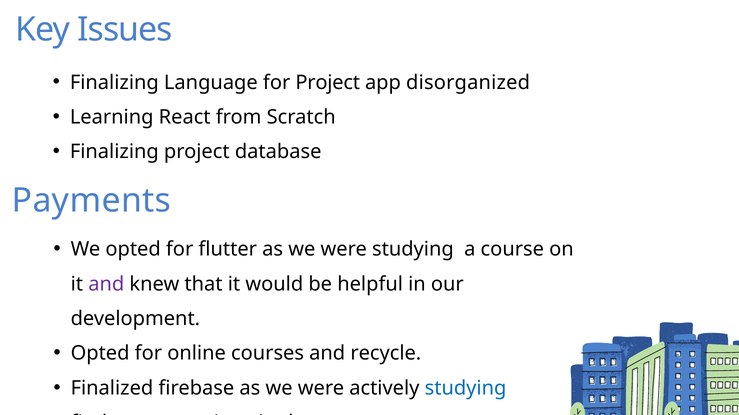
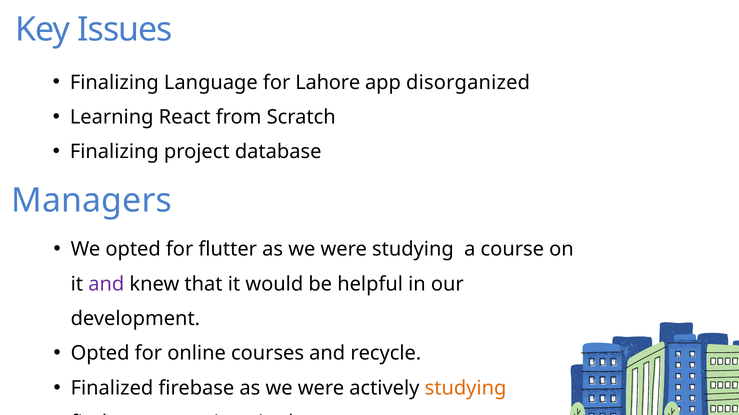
for Project: Project -> Lahore
Payments: Payments -> Managers
studying at (466, 389) colour: blue -> orange
